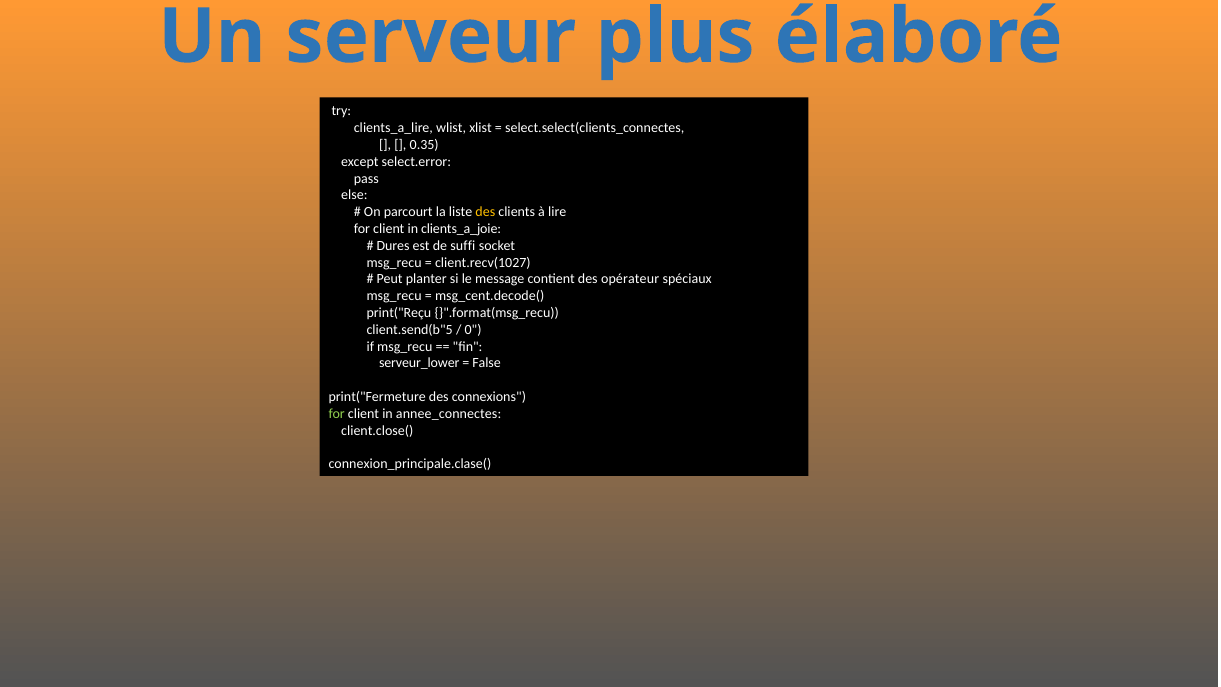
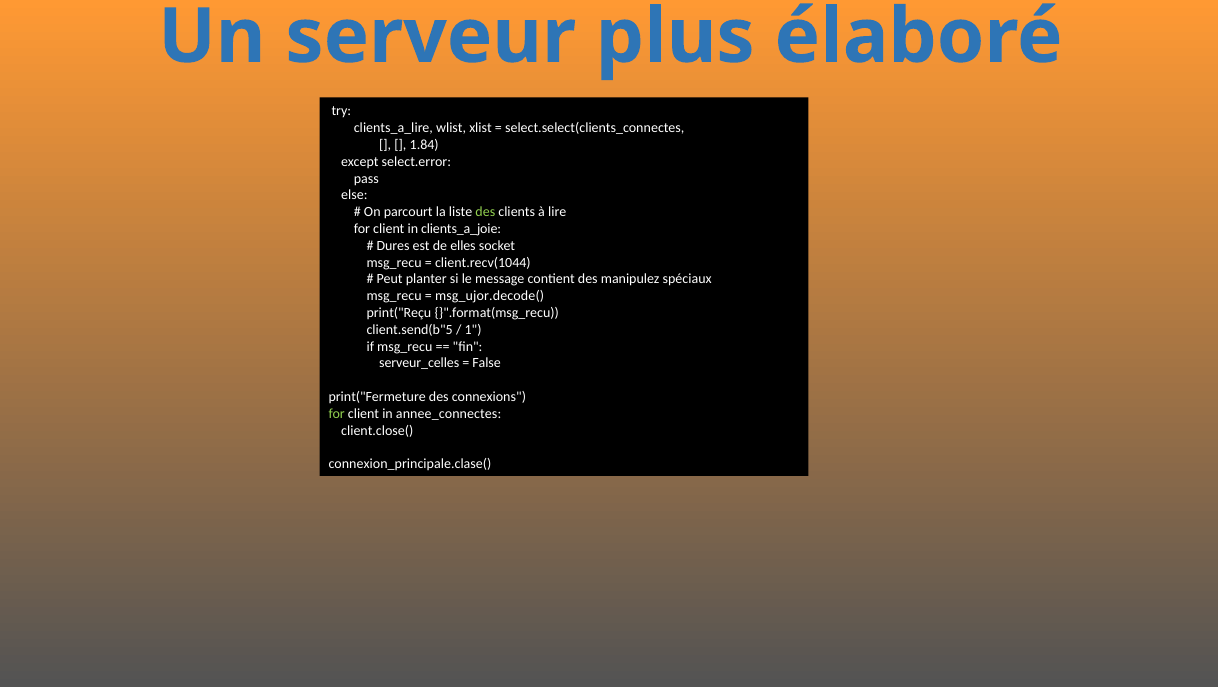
0.35: 0.35 -> 1.84
des at (485, 212) colour: yellow -> light green
suffi: suffi -> elles
client.recv(1027: client.recv(1027 -> client.recv(1044
opérateur: opérateur -> manipulez
msg_cent.decode(: msg_cent.decode( -> msg_ujor.decode(
0: 0 -> 1
serveur_lower: serveur_lower -> serveur_celles
